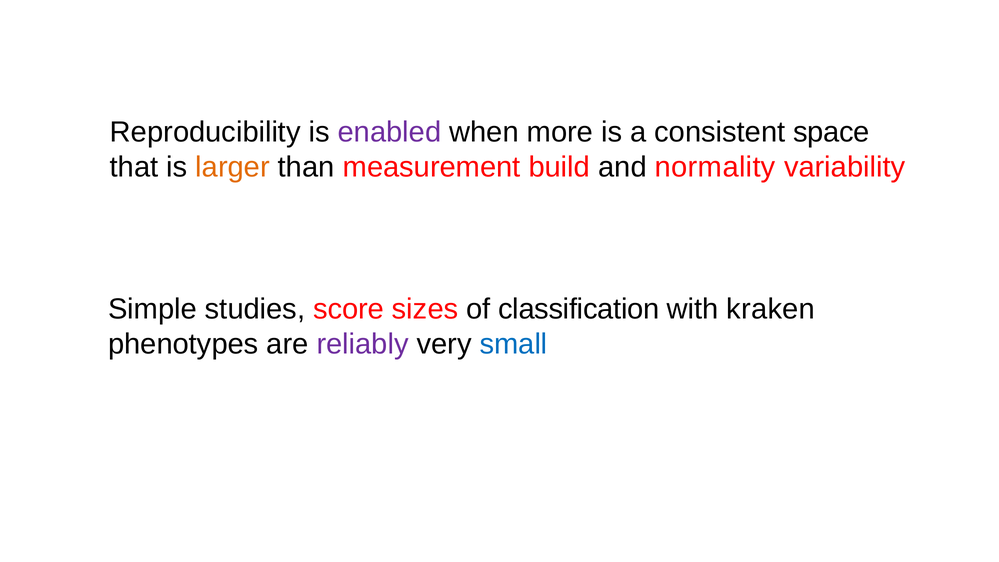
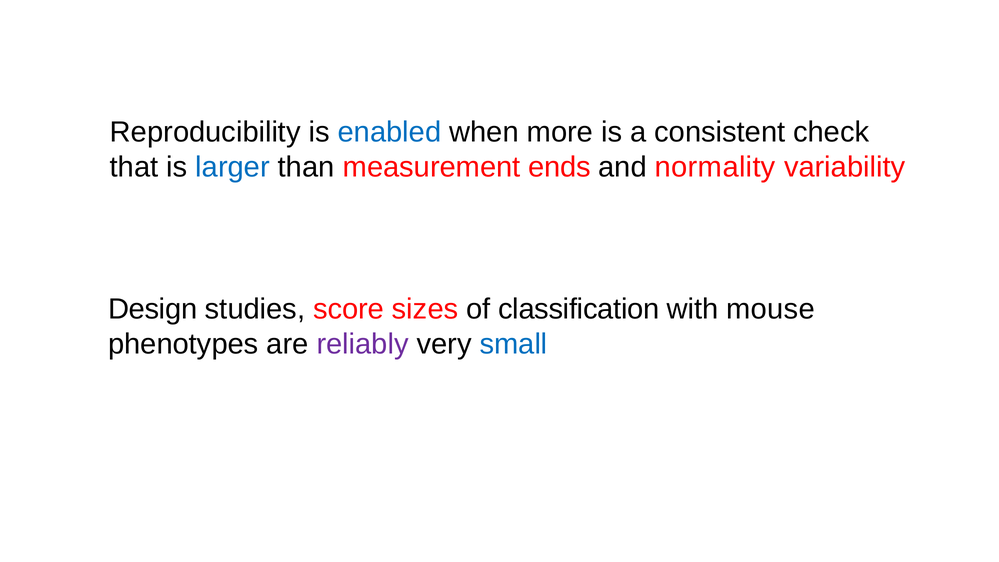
enabled colour: purple -> blue
space: space -> check
larger colour: orange -> blue
build: build -> ends
Simple: Simple -> Design
kraken: kraken -> mouse
